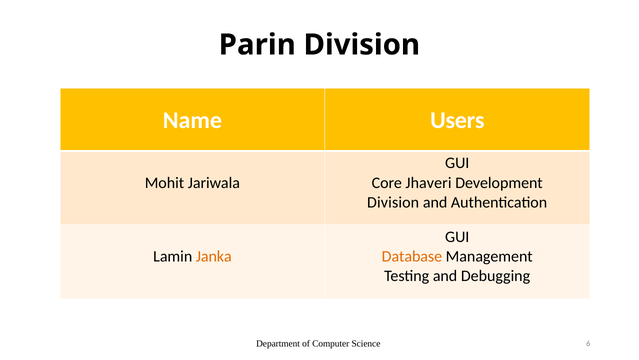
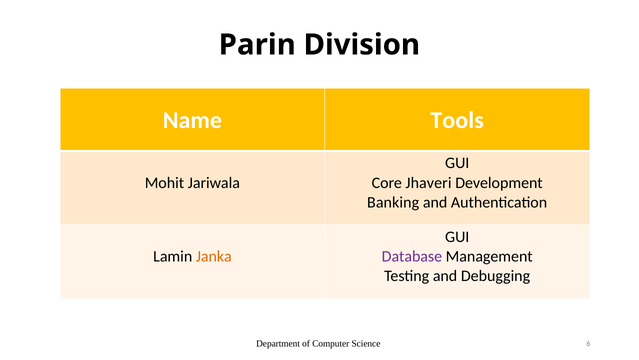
Users: Users -> Tools
Division at (393, 202): Division -> Banking
Database colour: orange -> purple
